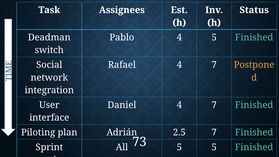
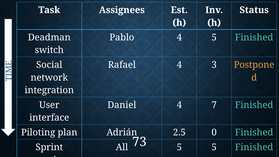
Rafael 4 7: 7 -> 3
2.5 7: 7 -> 0
